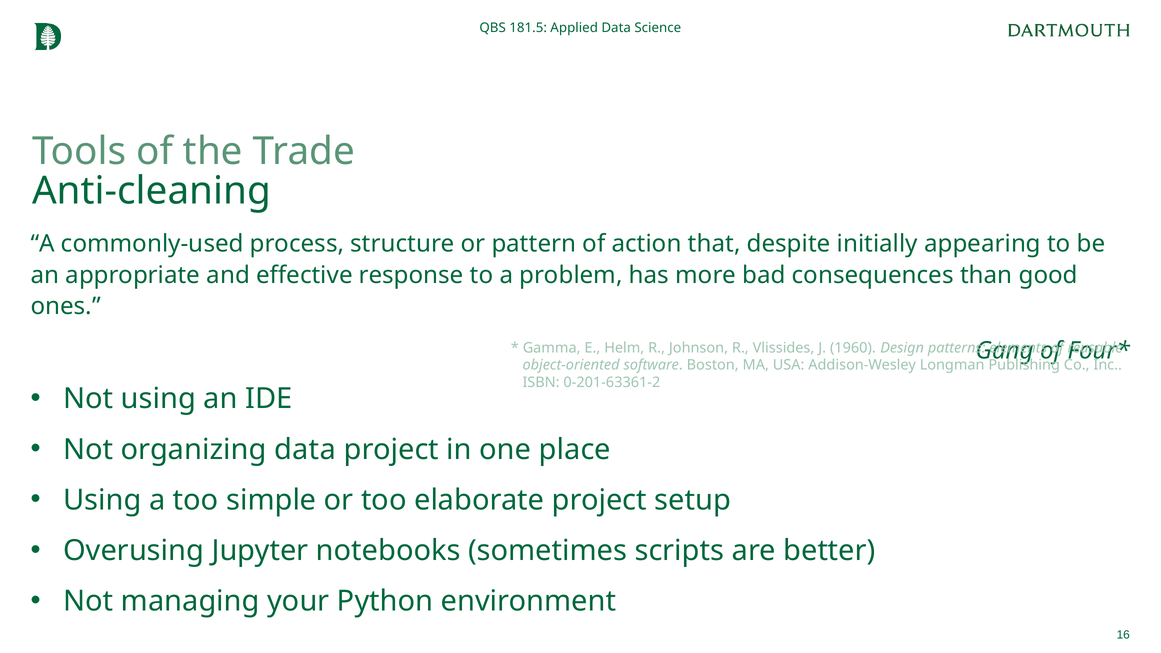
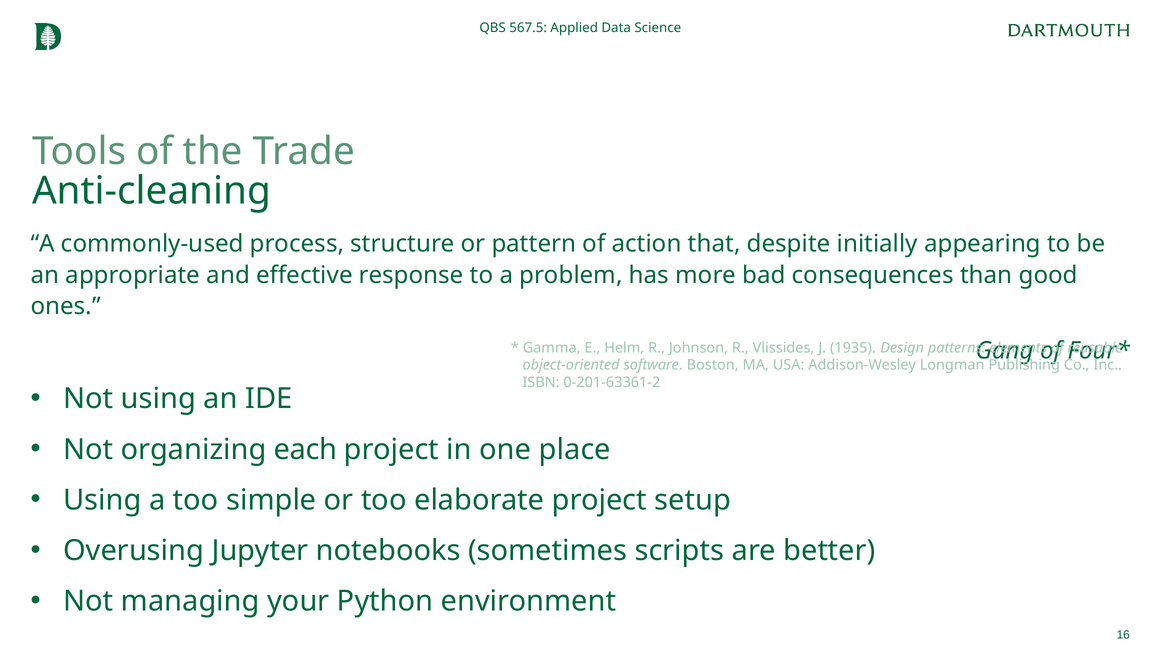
181.5: 181.5 -> 567.5
1960: 1960 -> 1935
organizing data: data -> each
